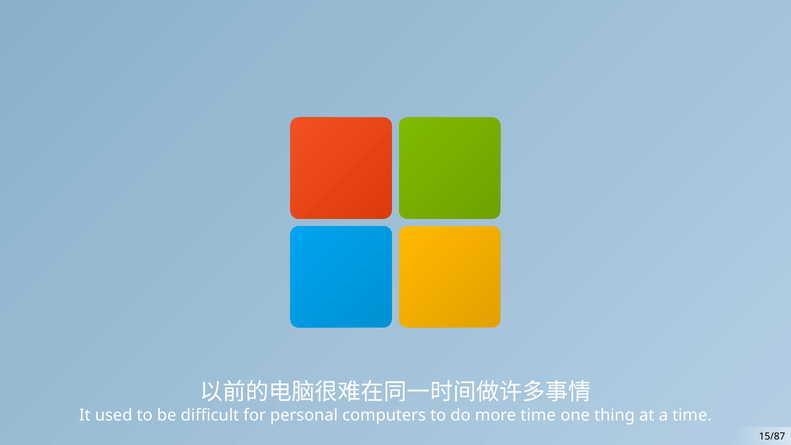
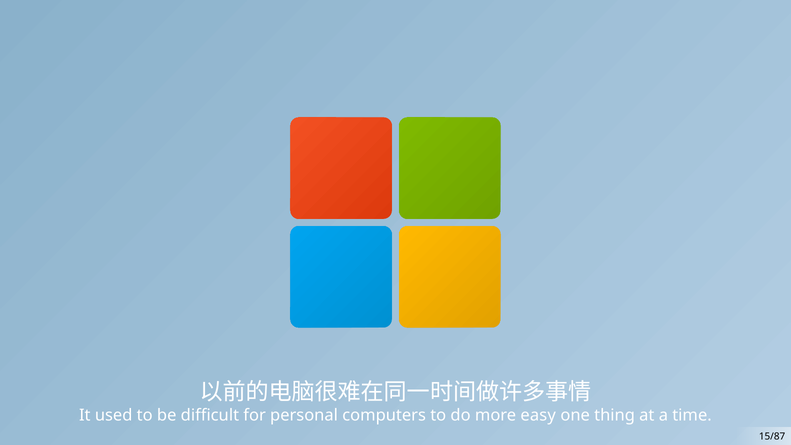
more time: time -> easy
